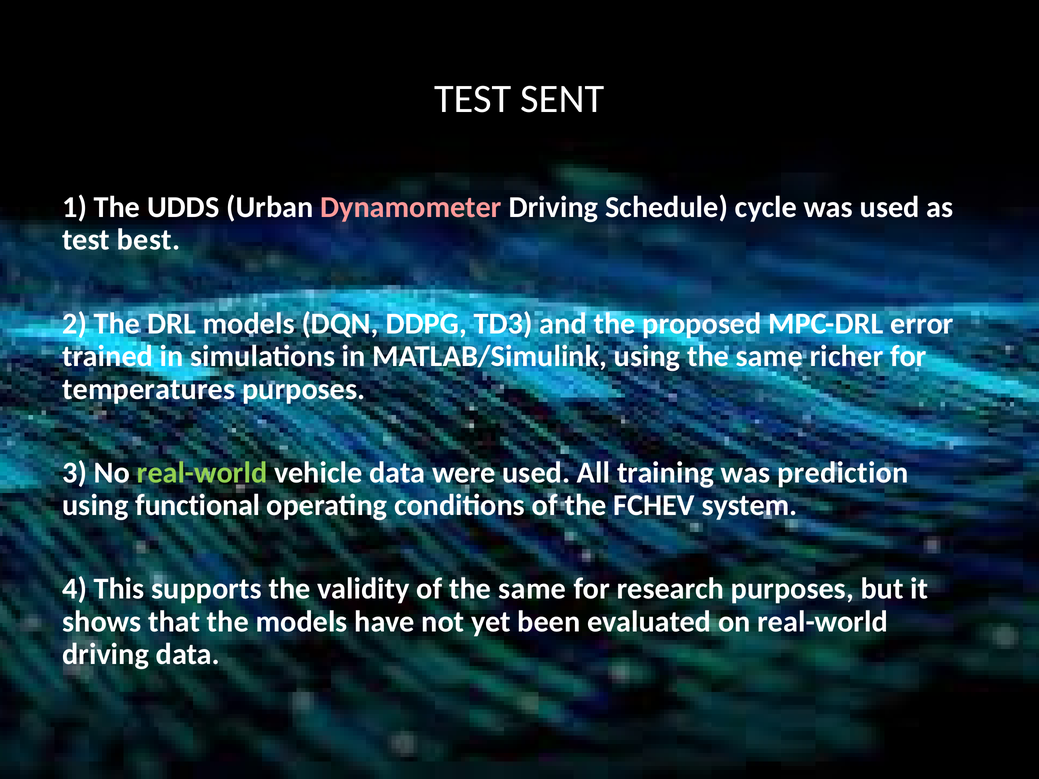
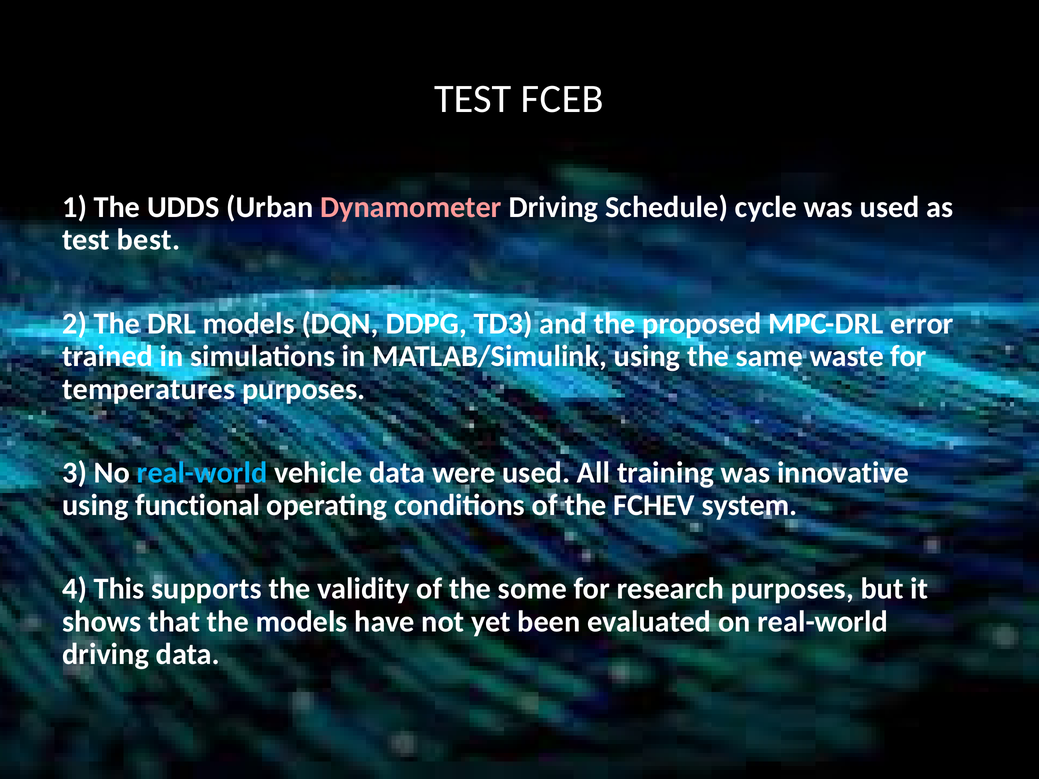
SENT: SENT -> FCEB
richer: richer -> waste
real-world at (202, 473) colour: light green -> light blue
prediction: prediction -> innovative
of the same: same -> some
